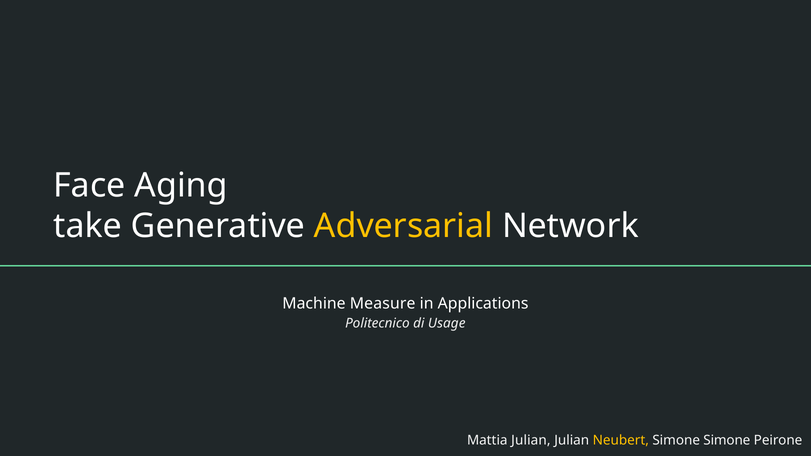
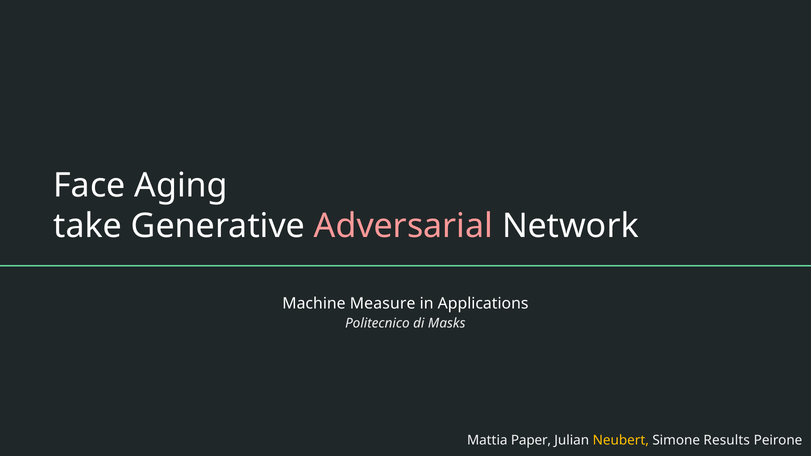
Adversarial colour: yellow -> pink
Usage: Usage -> Masks
Mattia Julian: Julian -> Paper
Simone Simone: Simone -> Results
